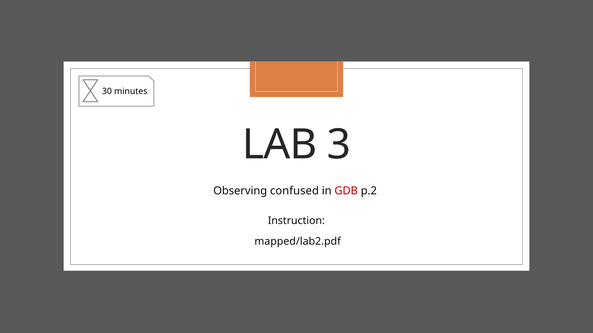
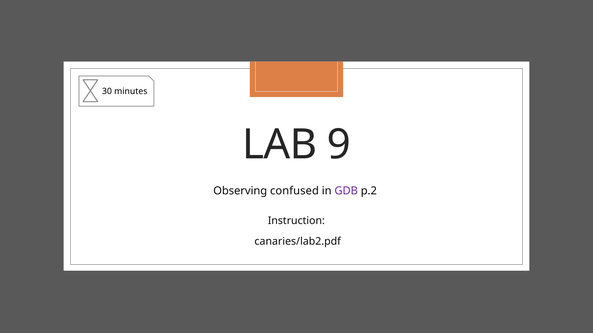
3: 3 -> 9
GDB colour: red -> purple
mapped/lab2.pdf: mapped/lab2.pdf -> canaries/lab2.pdf
